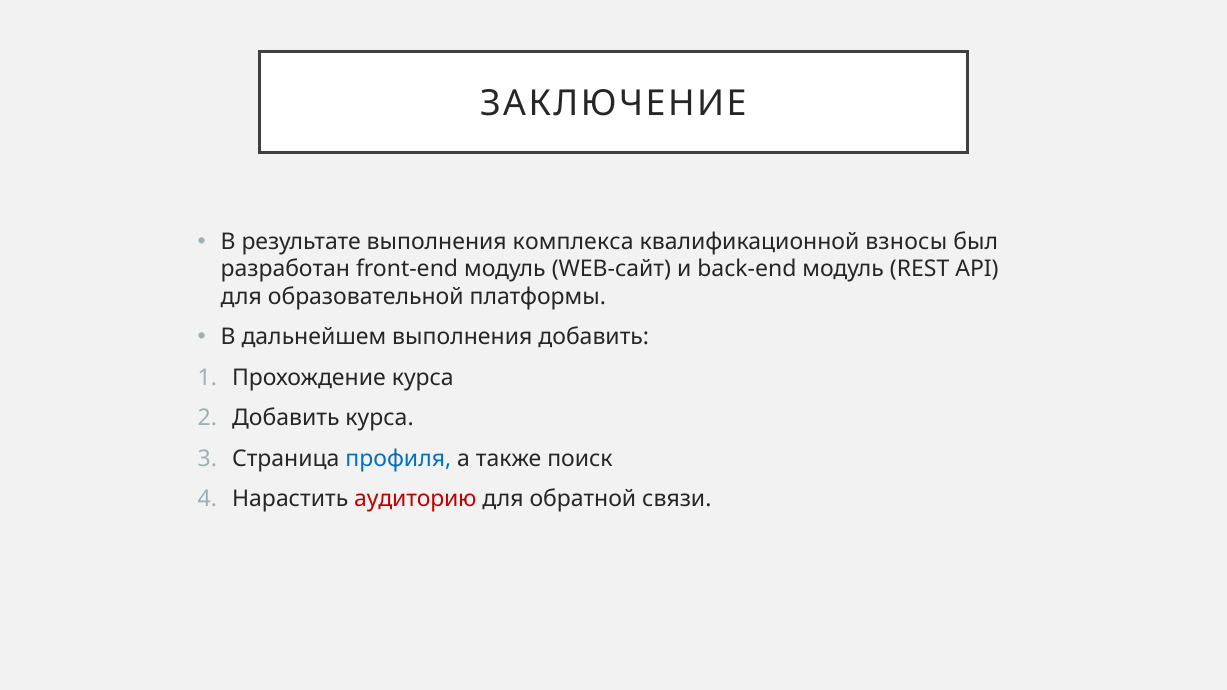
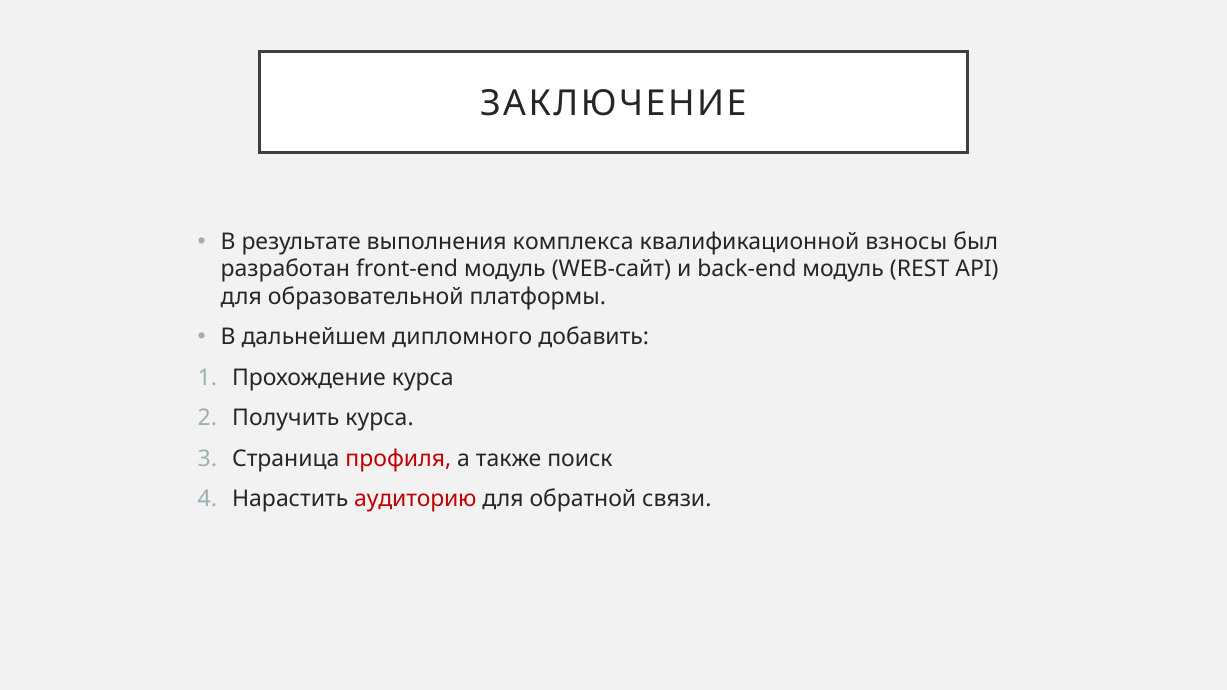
дальнейшем выполнения: выполнения -> дипломного
Добавить at (286, 418): Добавить -> Получить
профиля colour: blue -> red
